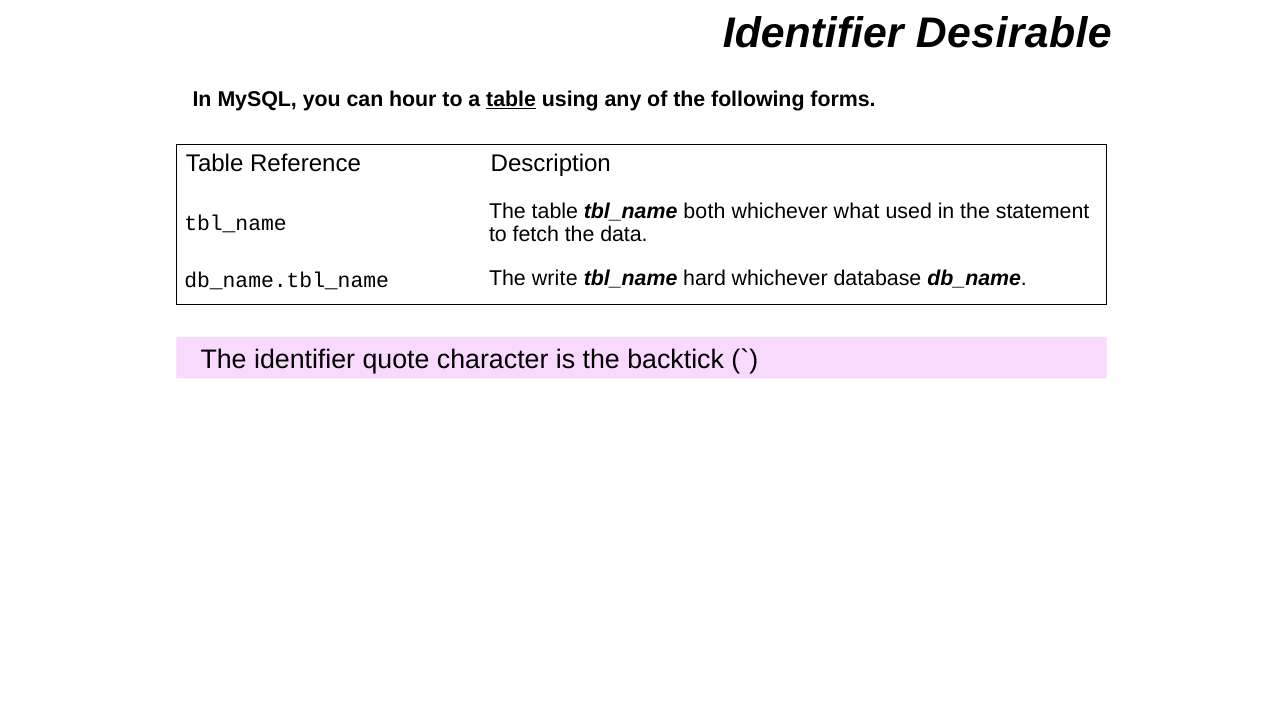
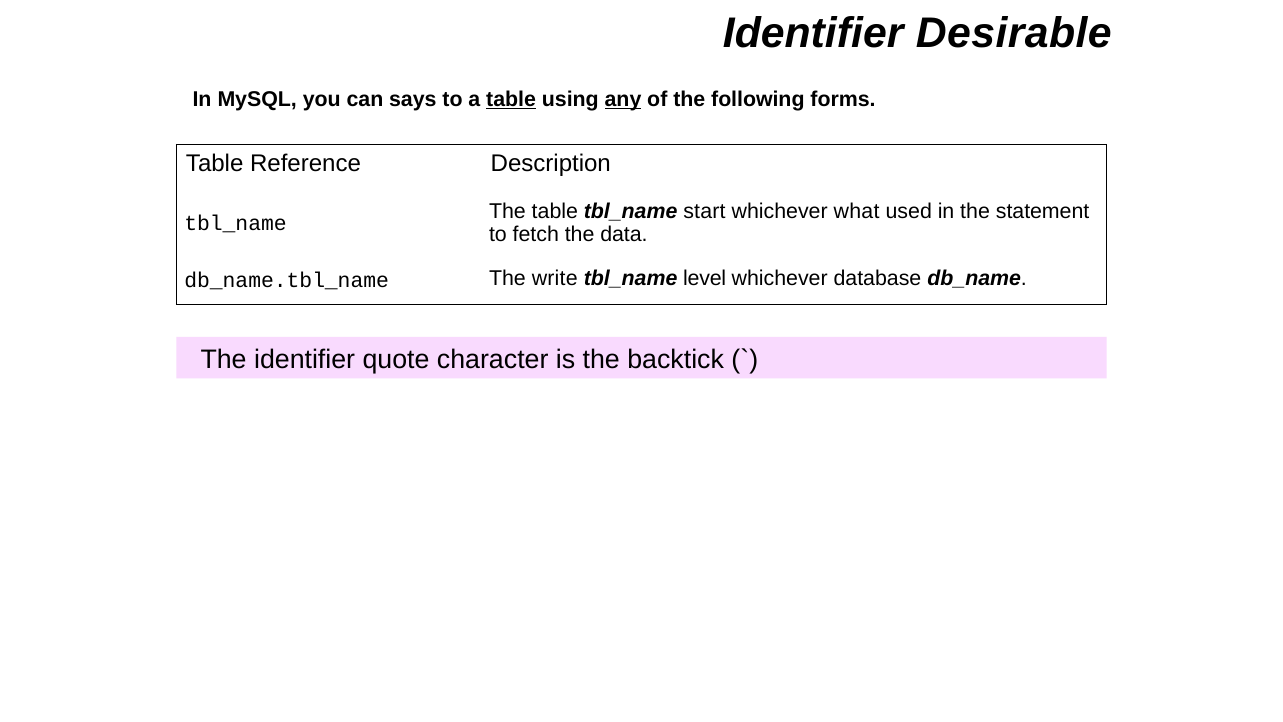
hour: hour -> says
any underline: none -> present
both: both -> start
hard: hard -> level
